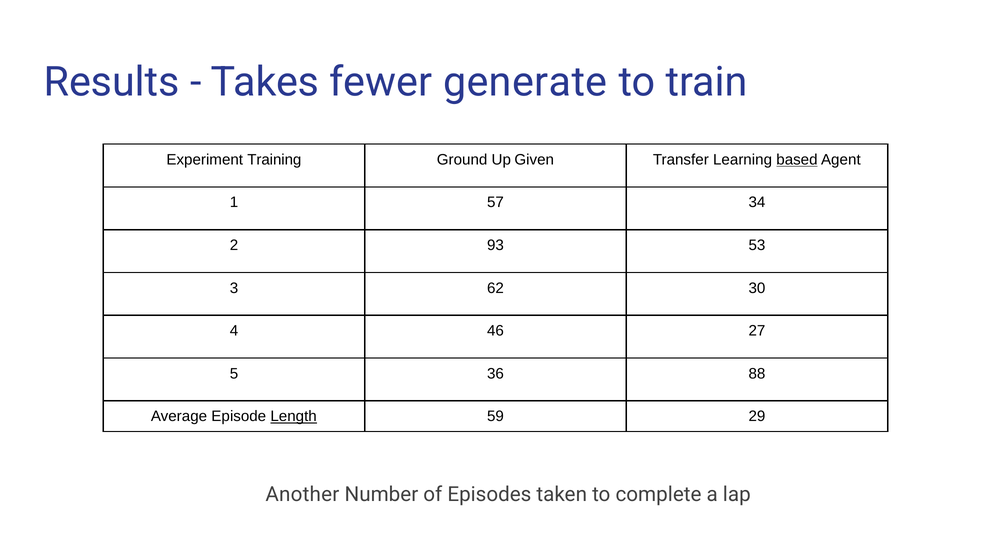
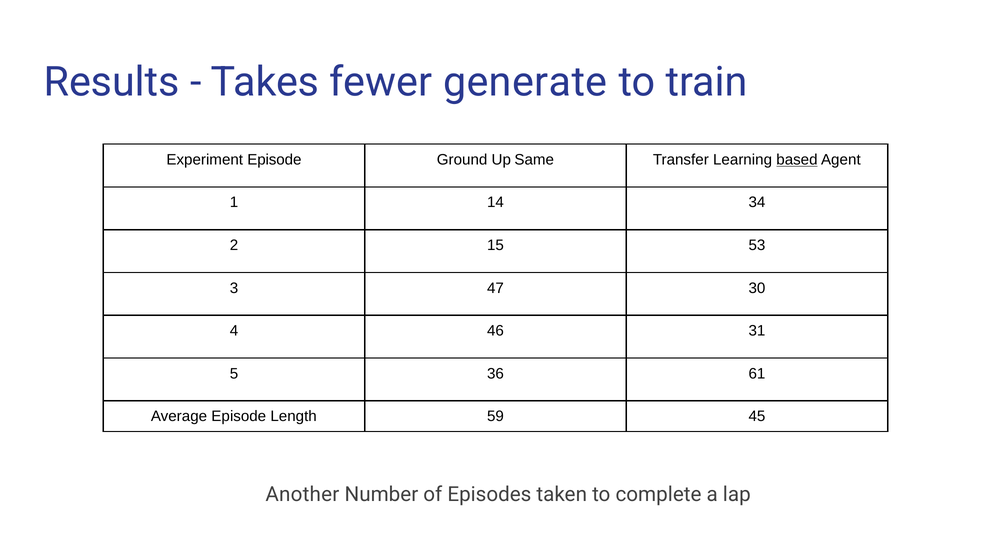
Experiment Training: Training -> Episode
Given: Given -> Same
57: 57 -> 14
93: 93 -> 15
62: 62 -> 47
27: 27 -> 31
88: 88 -> 61
Length underline: present -> none
29: 29 -> 45
